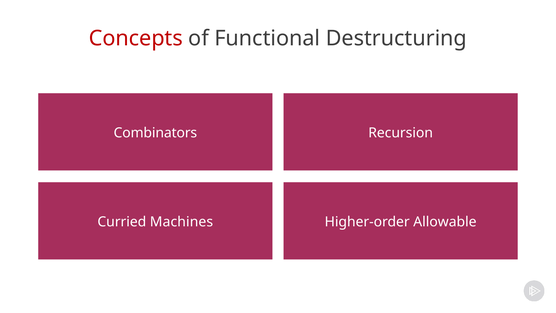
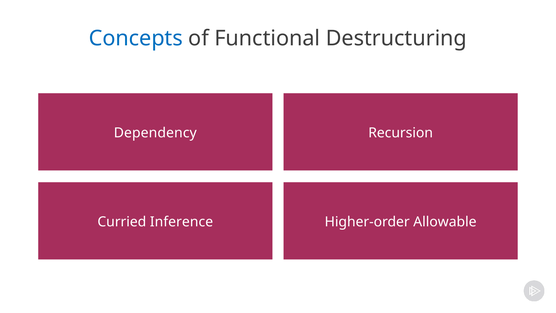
Concepts colour: red -> blue
Combinators: Combinators -> Dependency
Machines: Machines -> Inference
